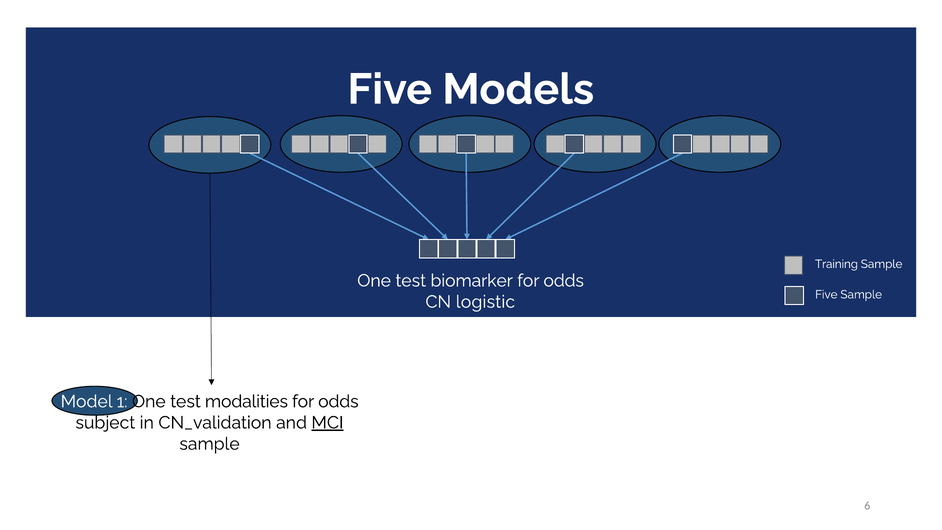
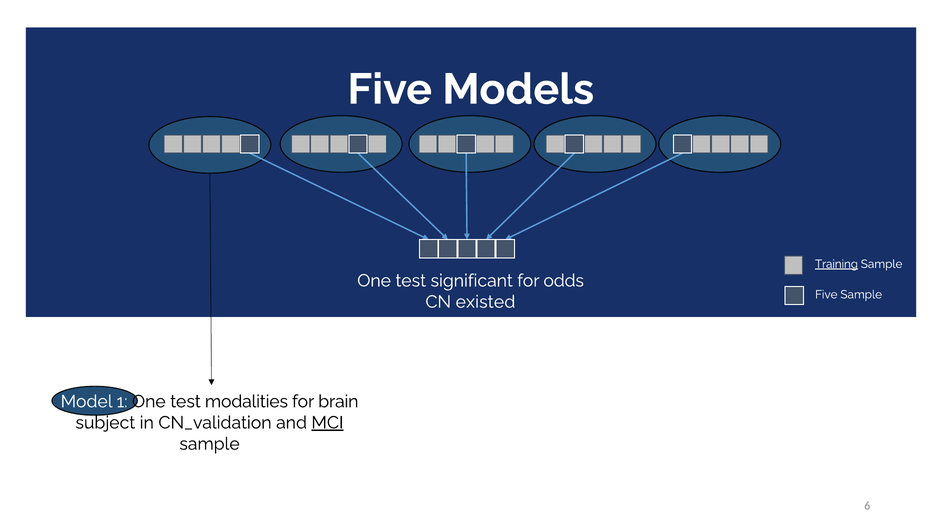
Training underline: none -> present
biomarker: biomarker -> significant
logistic: logistic -> existed
odds at (338, 401): odds -> brain
